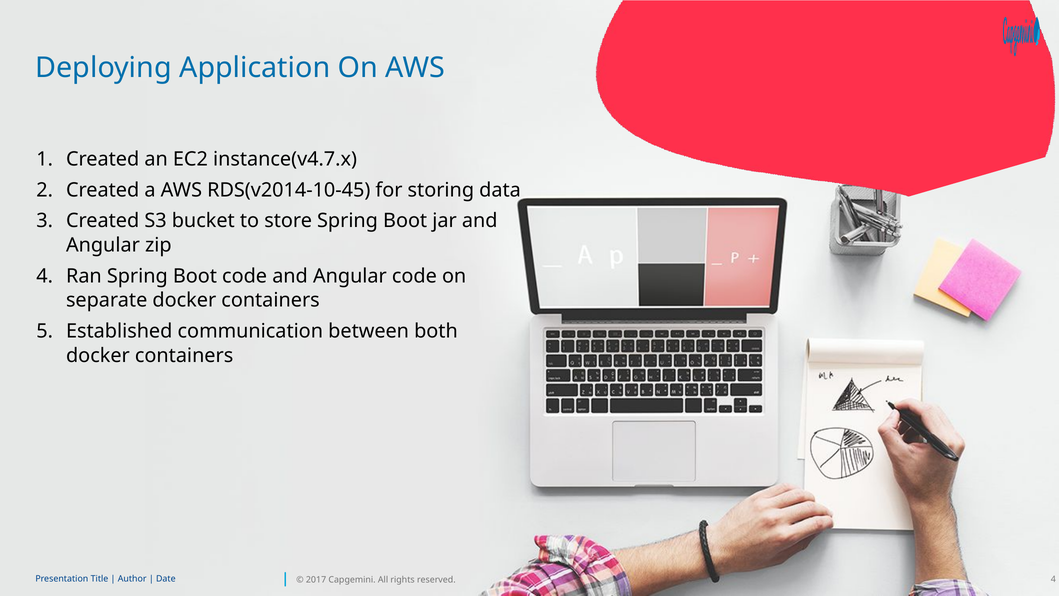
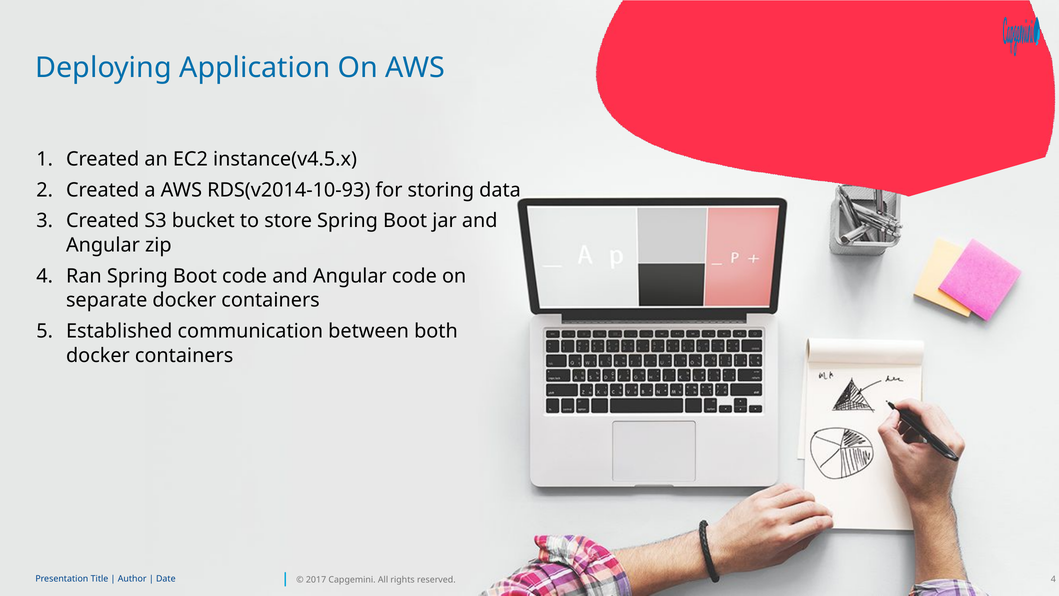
instance(v4.7.x: instance(v4.7.x -> instance(v4.5.x
RDS(v2014-10-45: RDS(v2014-10-45 -> RDS(v2014-10-93
